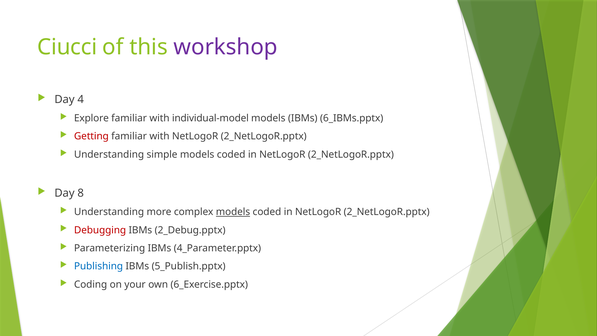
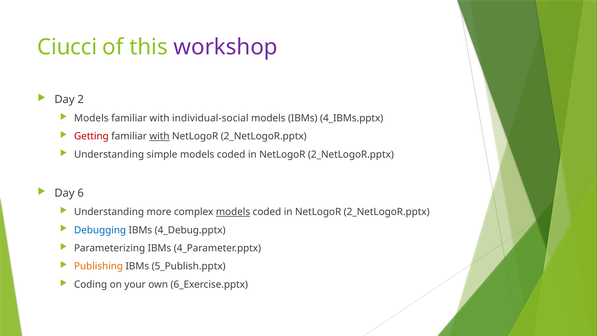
4: 4 -> 2
Explore at (91, 118): Explore -> Models
individual-model: individual-model -> individual-social
6_IBMs.pptx: 6_IBMs.pptx -> 4_IBMs.pptx
with at (159, 136) underline: none -> present
8: 8 -> 6
Debugging colour: red -> blue
2_Debug.pptx: 2_Debug.pptx -> 4_Debug.pptx
Publishing colour: blue -> orange
